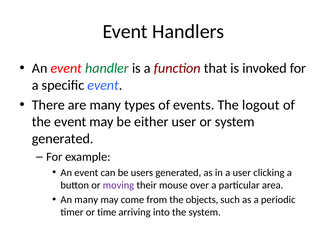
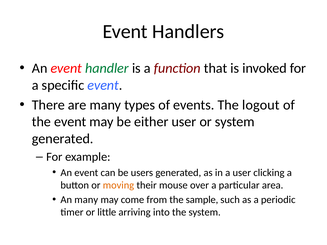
moving colour: purple -> orange
objects: objects -> sample
time: time -> little
